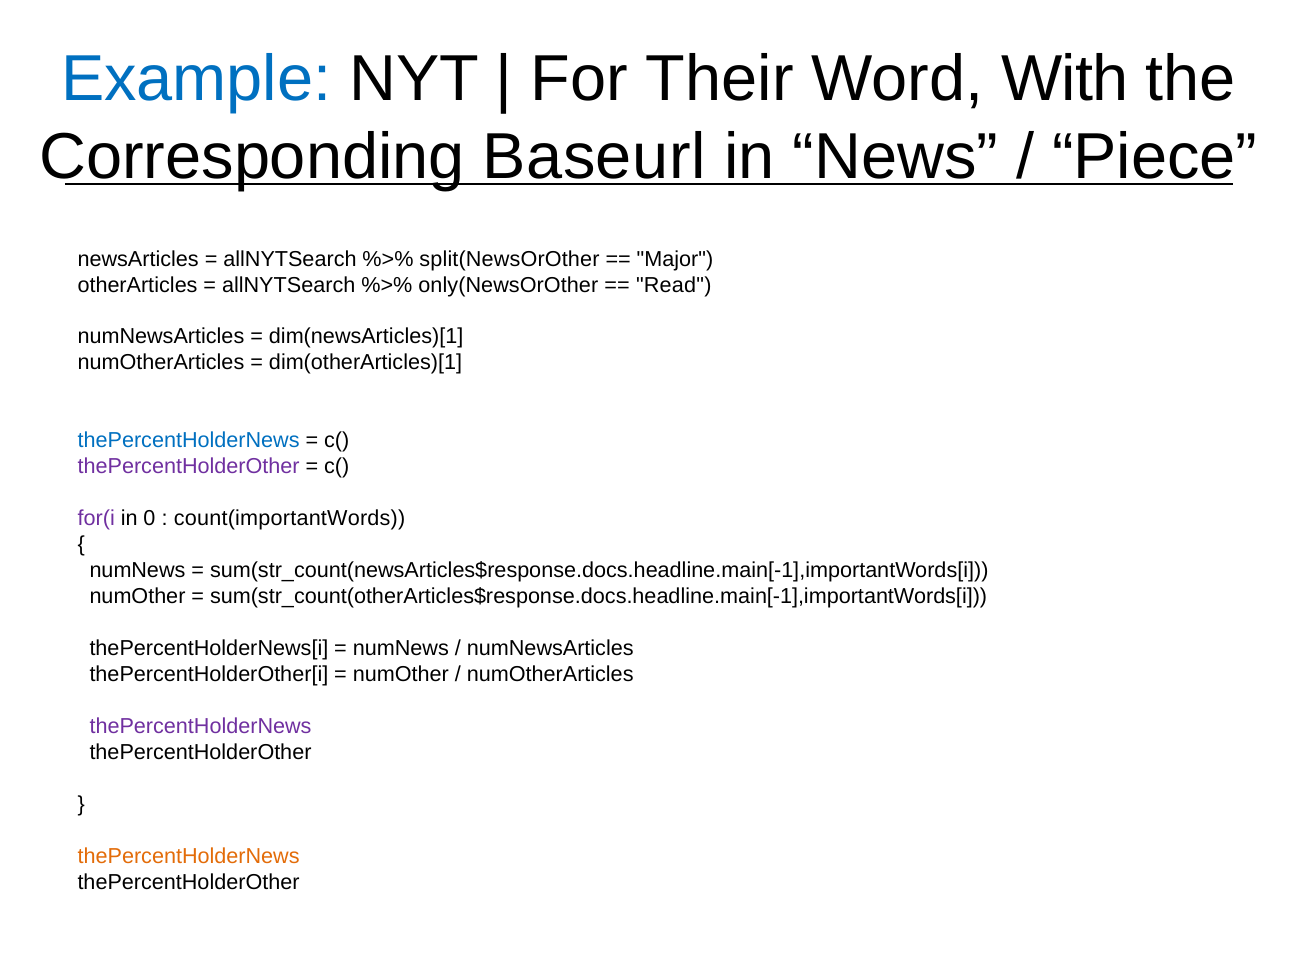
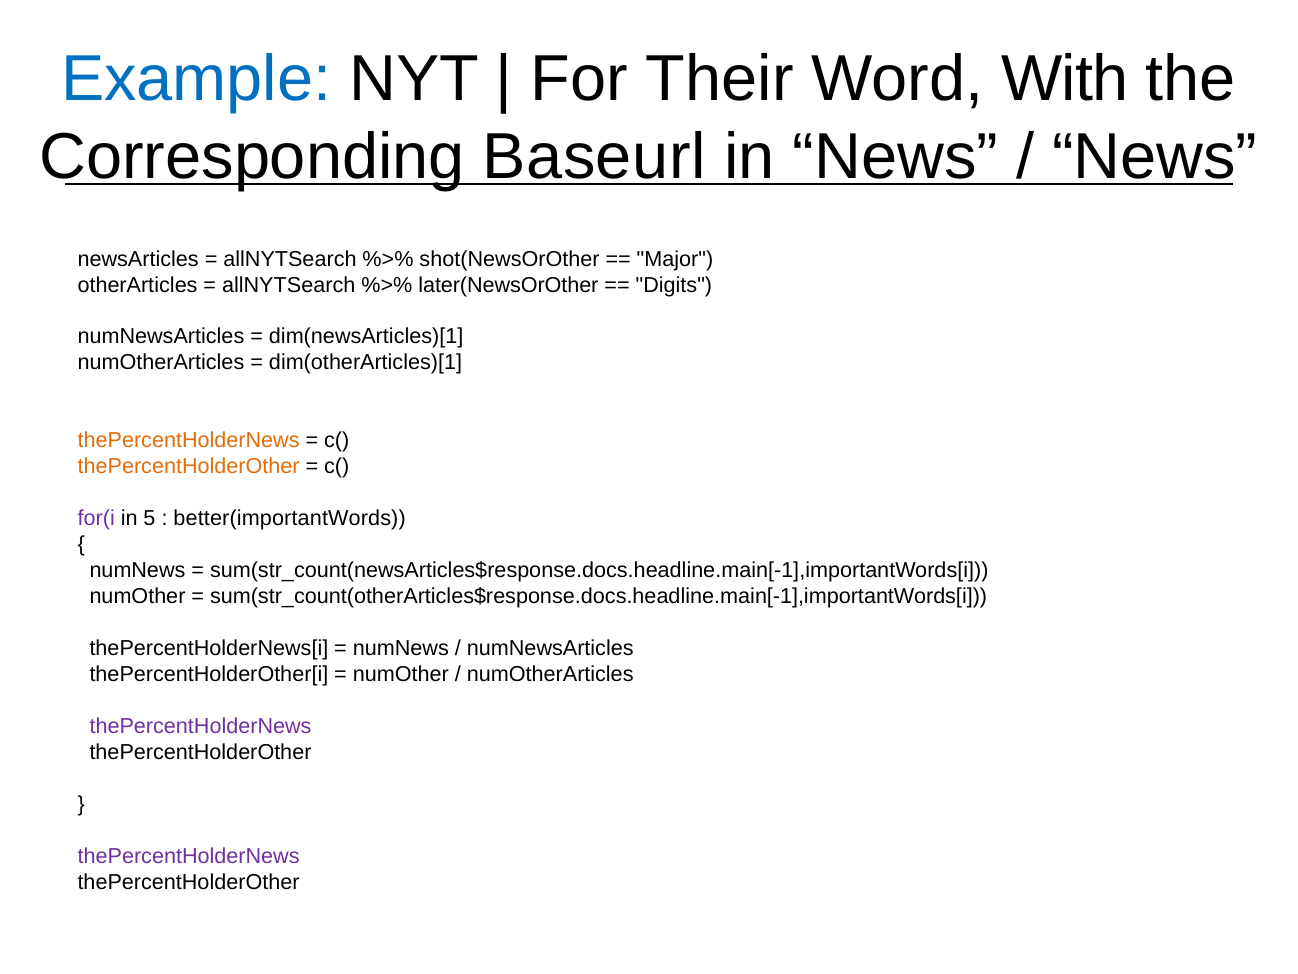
Piece at (1155, 157): Piece -> News
split(NewsOrOther: split(NewsOrOther -> shot(NewsOrOther
only(NewsOrOther: only(NewsOrOther -> later(NewsOrOther
Read: Read -> Digits
thePercentHolderNews at (189, 441) colour: blue -> orange
thePercentHolderOther at (189, 466) colour: purple -> orange
0: 0 -> 5
count(importantWords: count(importantWords -> better(importantWords
thePercentHolderNews at (189, 856) colour: orange -> purple
